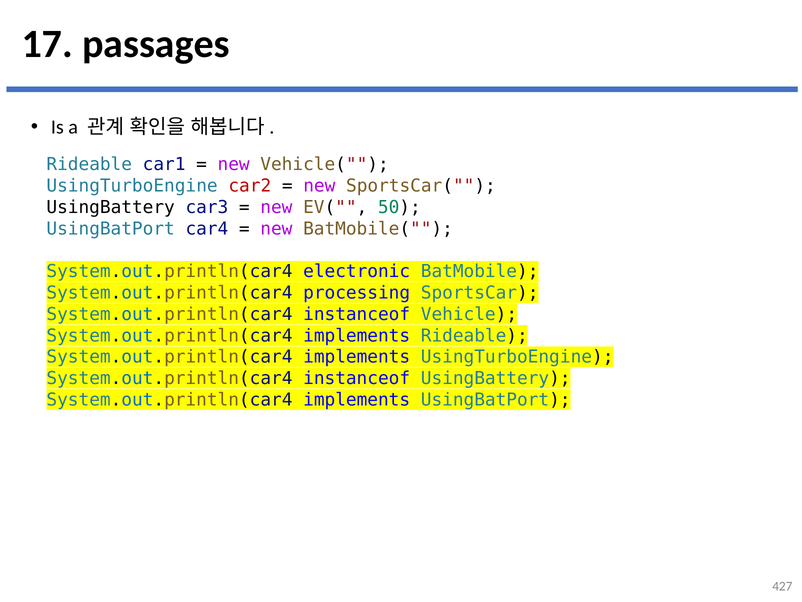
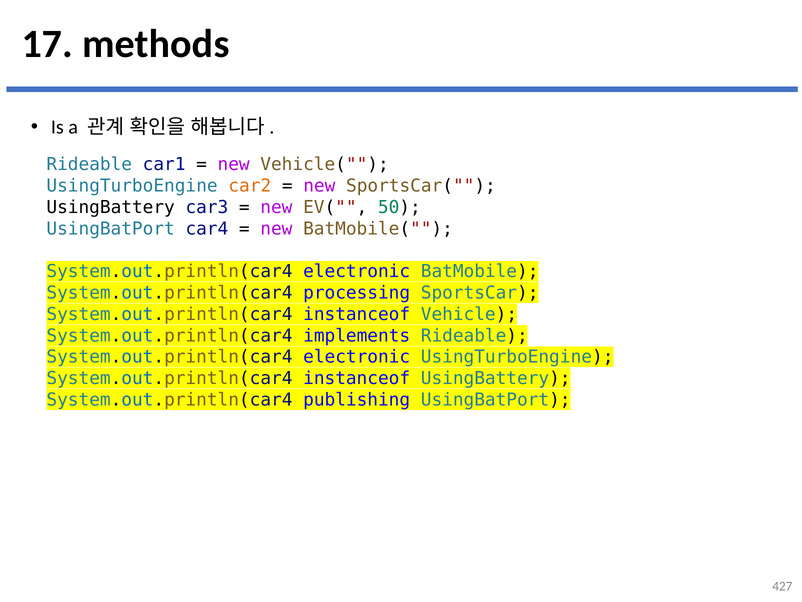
passages: passages -> methods
car2 colour: red -> orange
implements at (357, 357): implements -> electronic
implements at (357, 400): implements -> publishing
